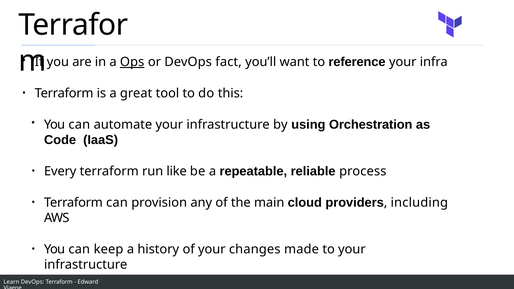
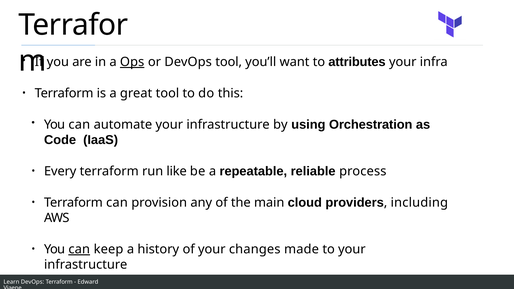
DevOps fact: fact -> tool
reference: reference -> attributes
can at (79, 249) underline: none -> present
